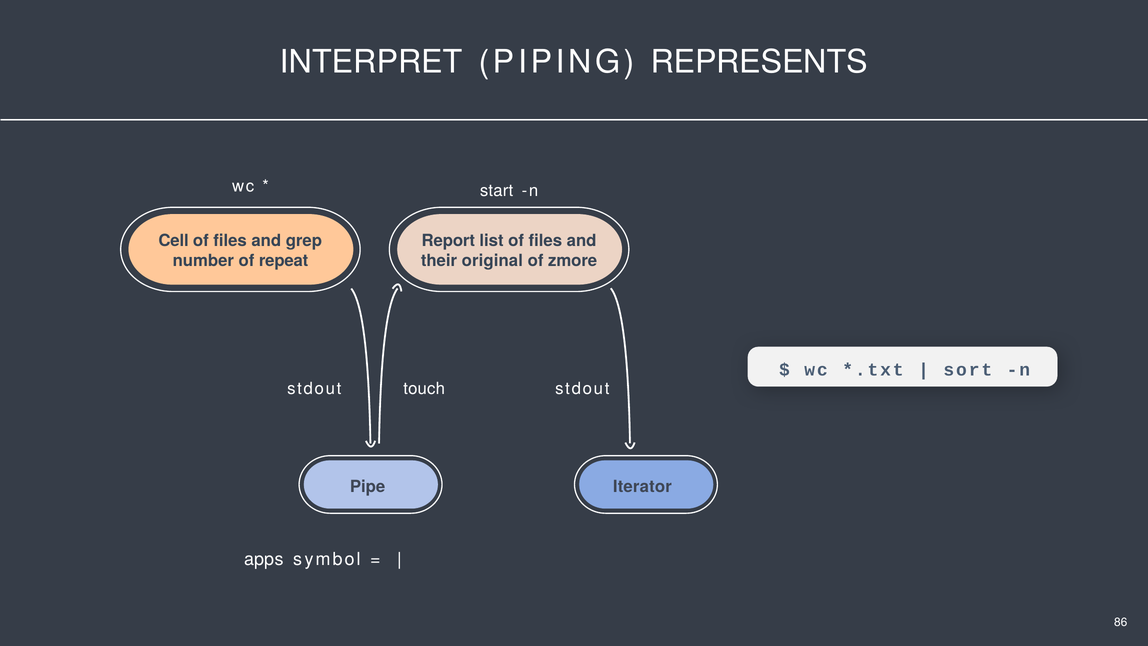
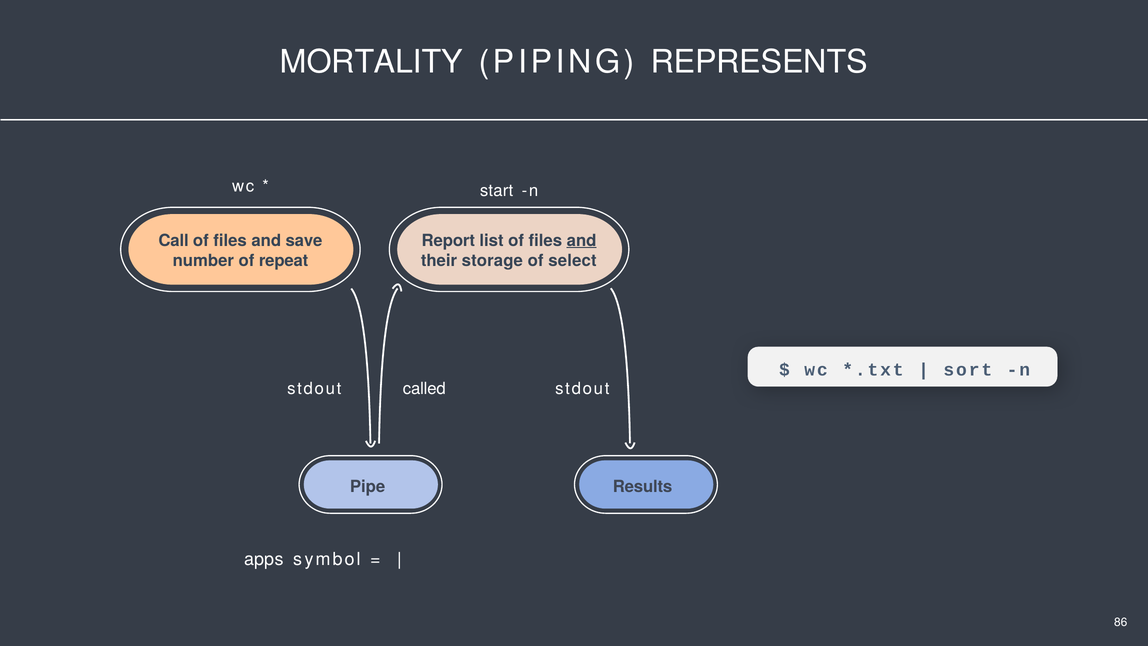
INTERPRET: INTERPRET -> MORTALITY
Cell: Cell -> Call
grep: grep -> save
and at (582, 241) underline: none -> present
original: original -> storage
zmore: zmore -> select
touch: touch -> called
Iterator: Iterator -> Results
